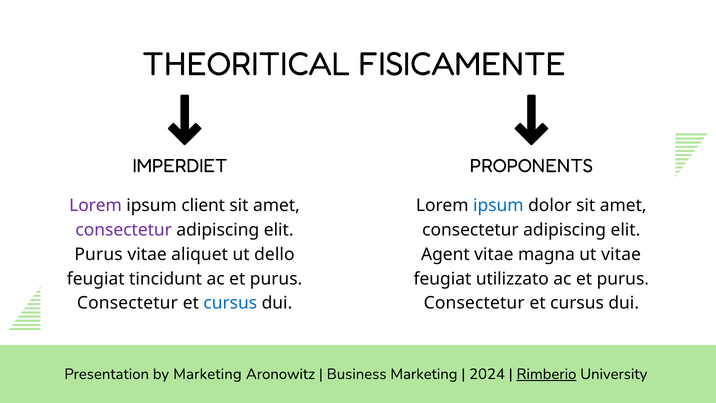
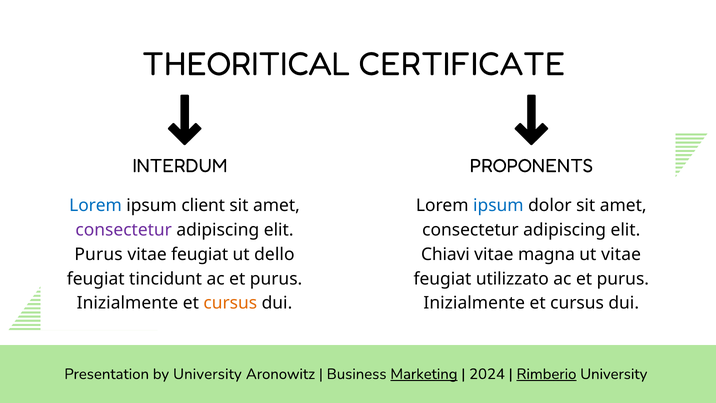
FISICAMENTE: FISICAMENTE -> CERTIFICATE
IMPERDIET: IMPERDIET -> INTERDUM
Lorem at (96, 206) colour: purple -> blue
aliquet at (200, 254): aliquet -> feugiat
Agent: Agent -> Chiavi
Consectetur at (127, 303): Consectetur -> Inizialmente
cursus at (230, 303) colour: blue -> orange
Consectetur at (474, 303): Consectetur -> Inizialmente
by Marketing: Marketing -> University
Marketing at (424, 374) underline: none -> present
